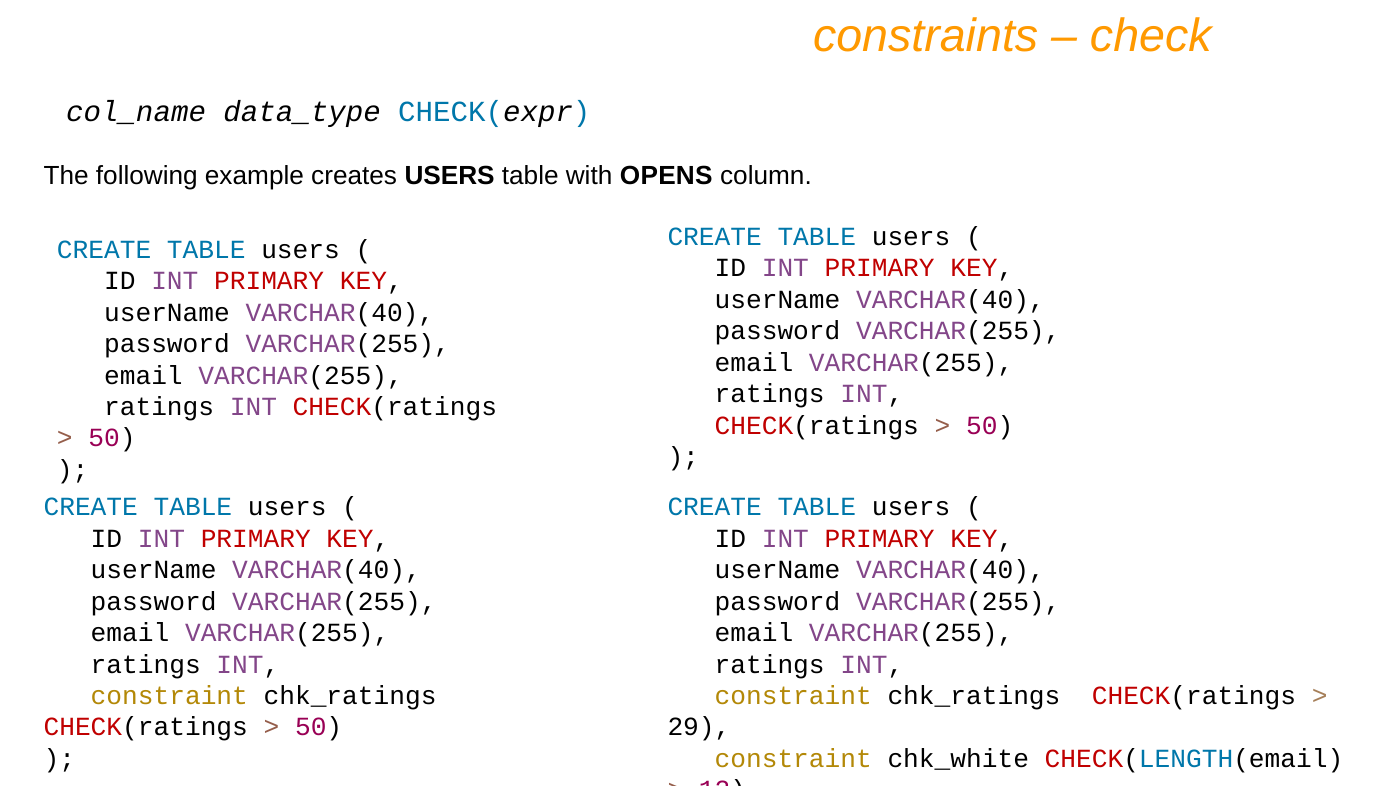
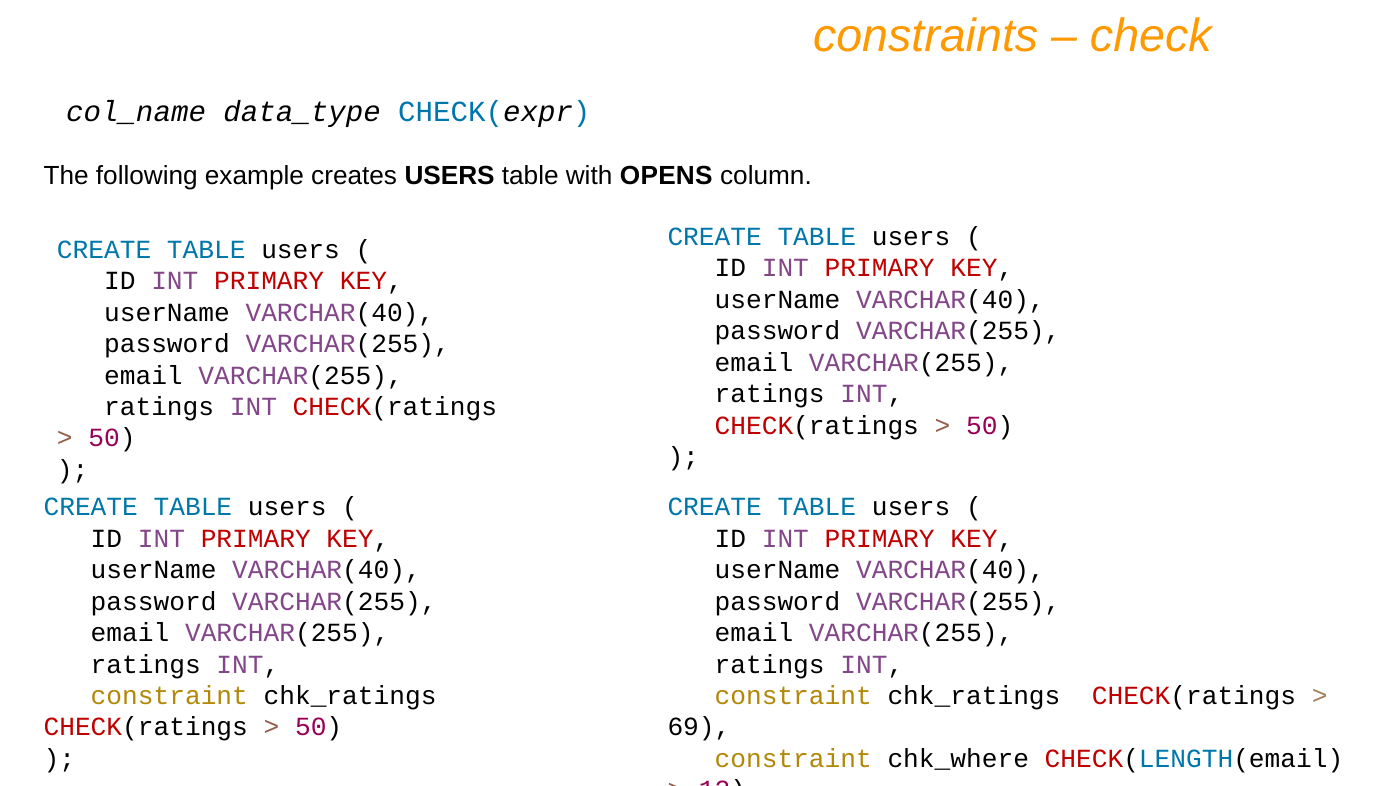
29: 29 -> 69
chk_white: chk_white -> chk_where
